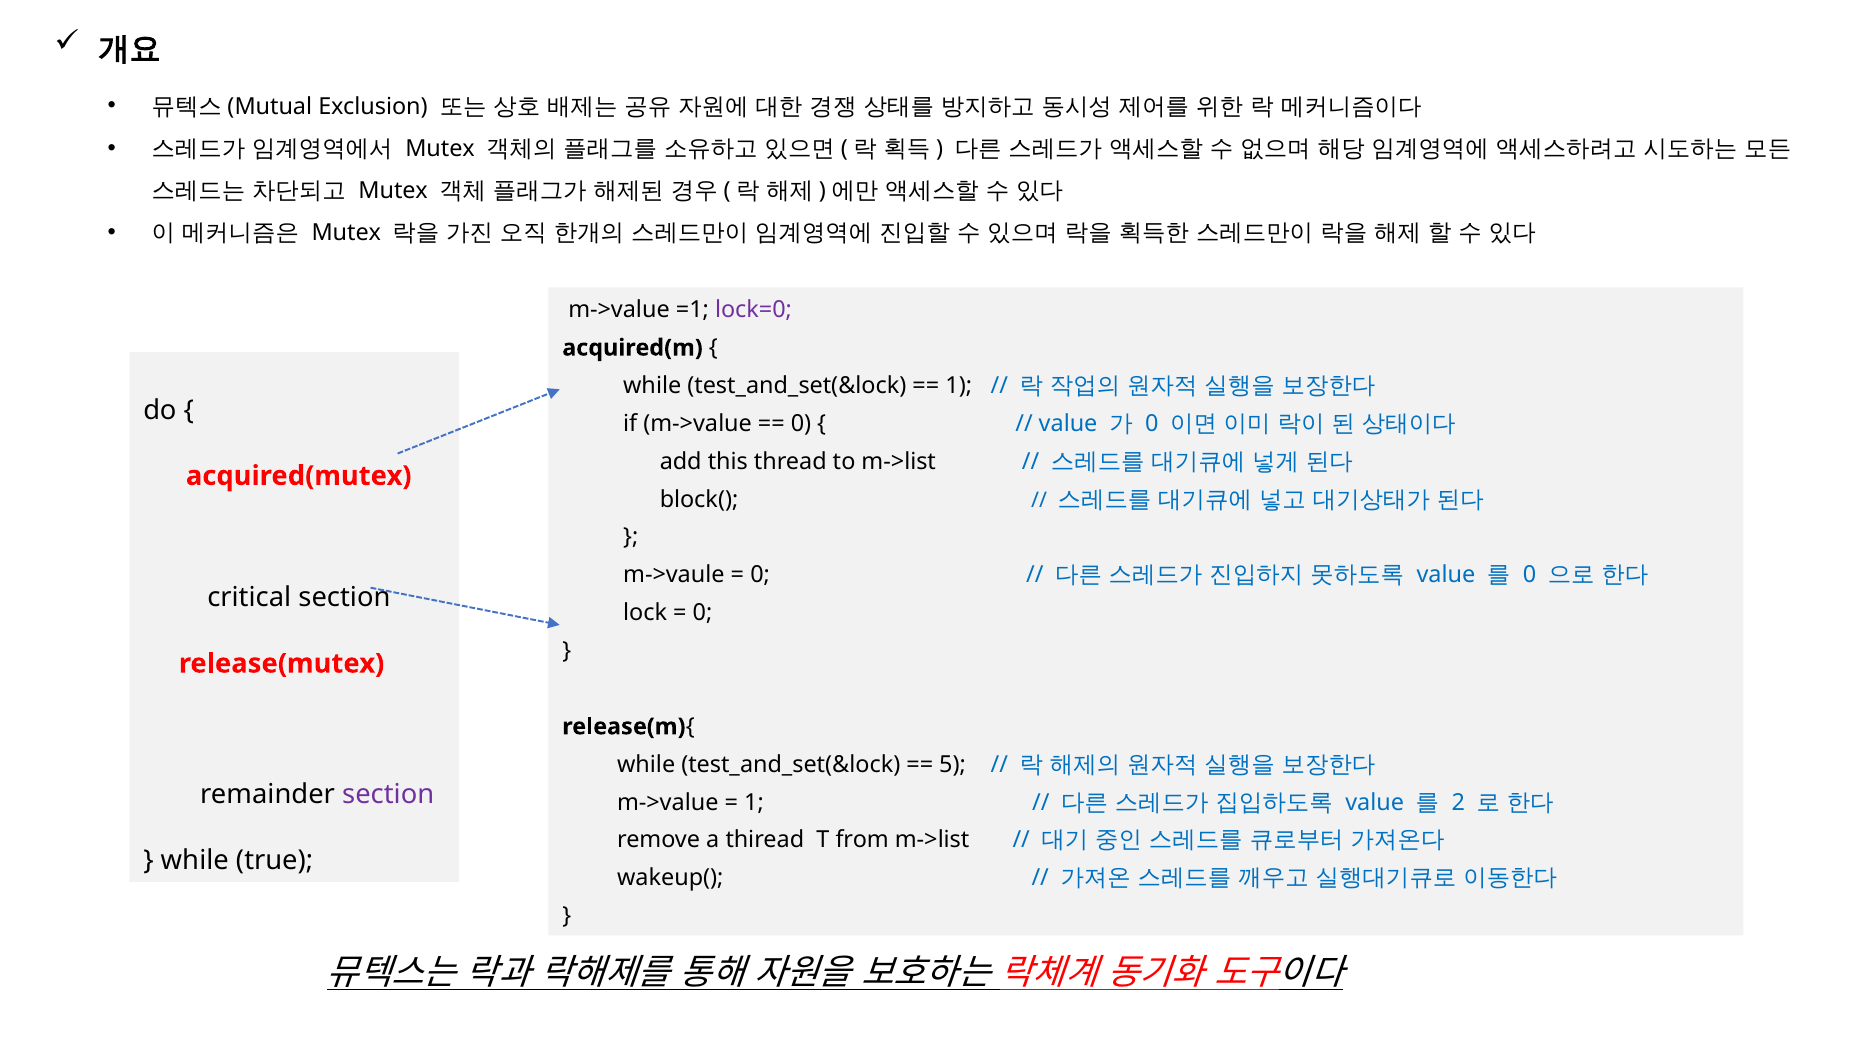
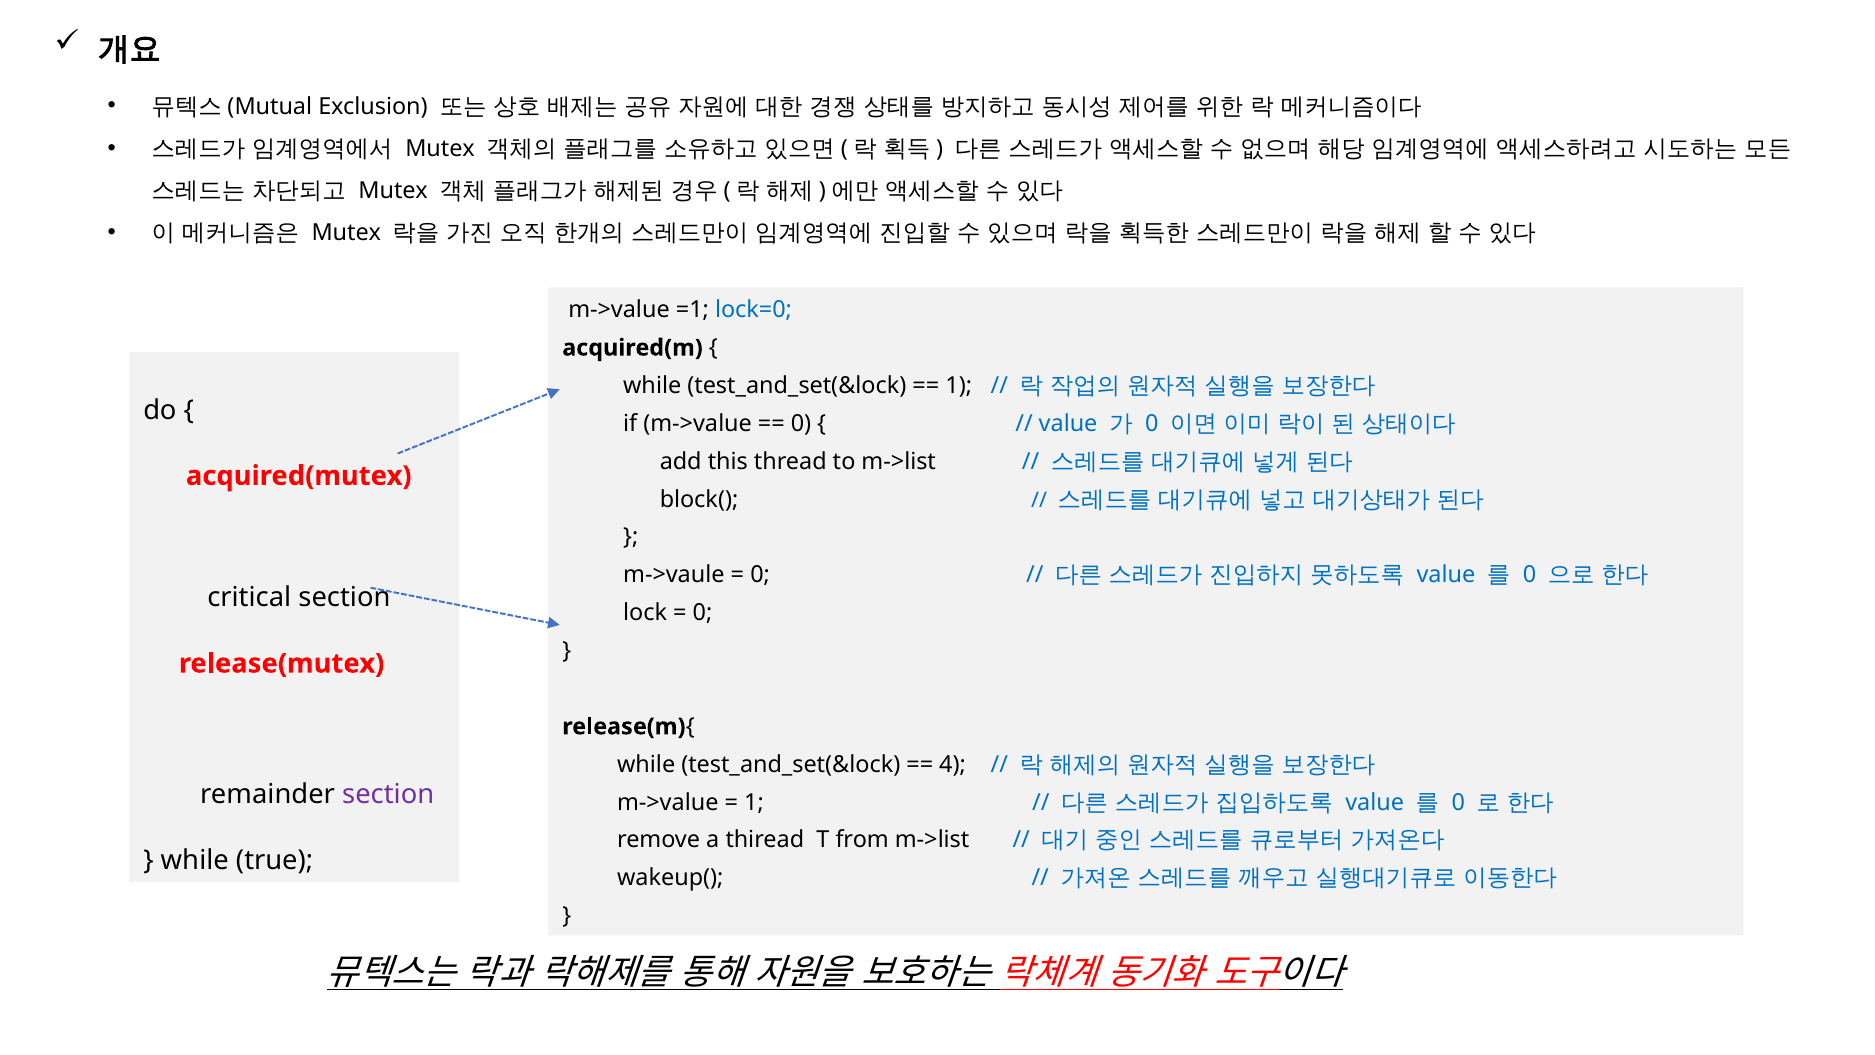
lock=0 colour: purple -> blue
5: 5 -> 4
2 at (1458, 802): 2 -> 0
